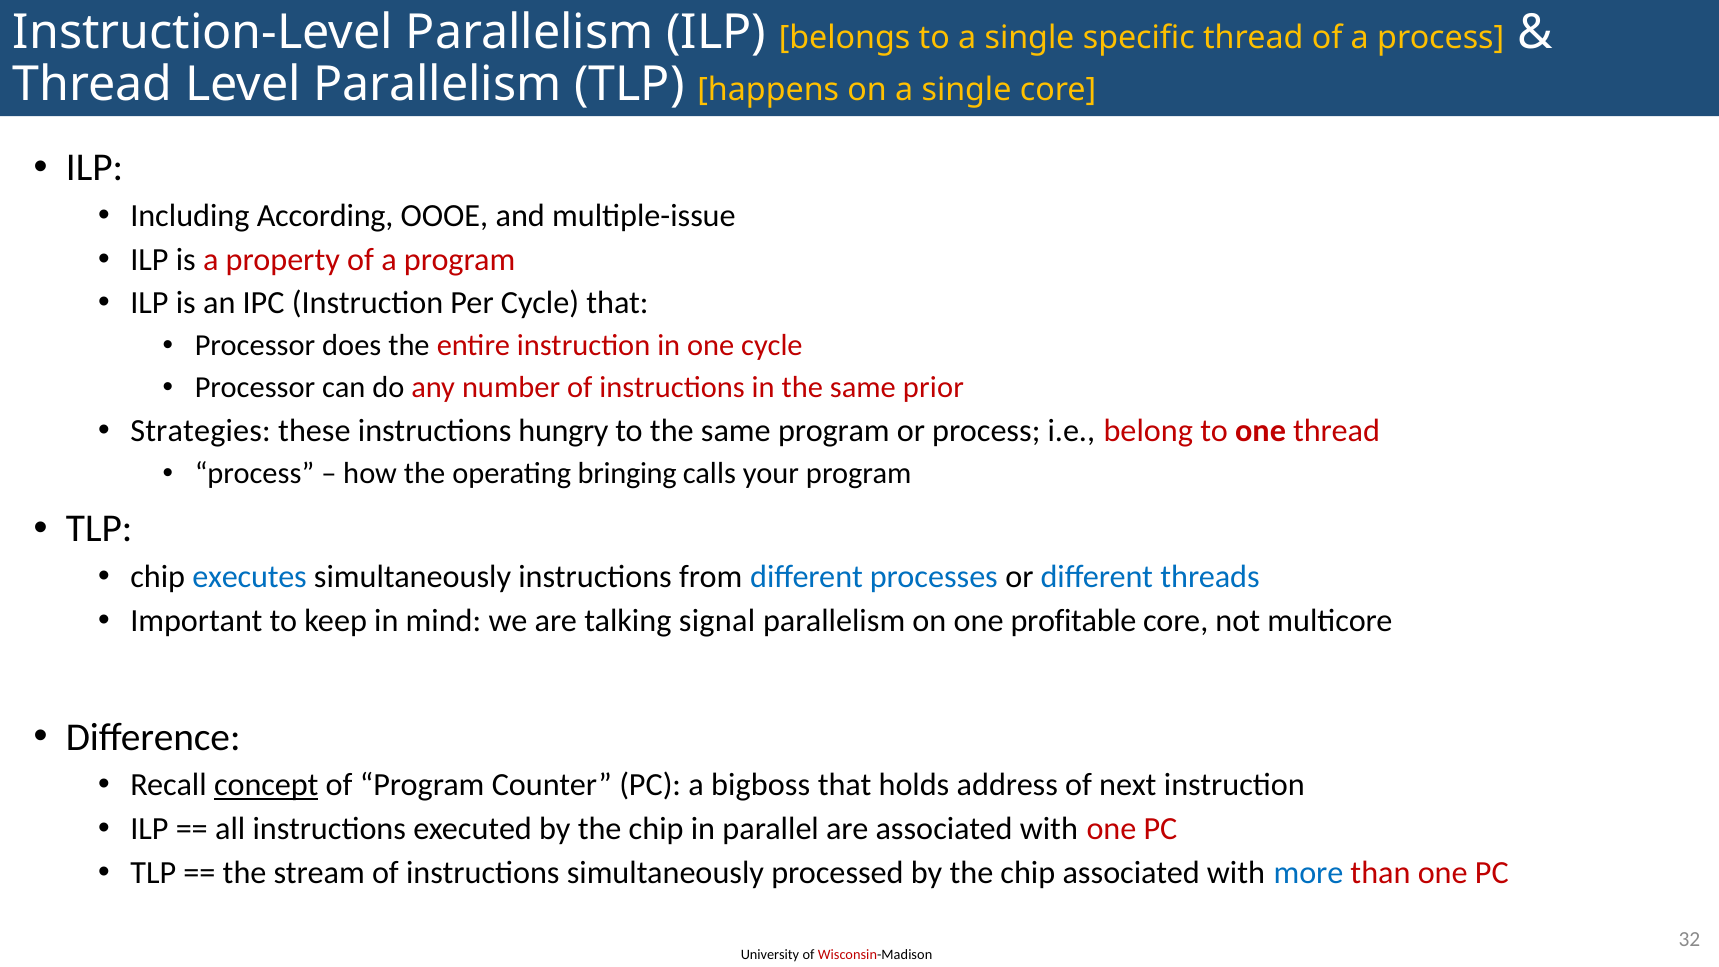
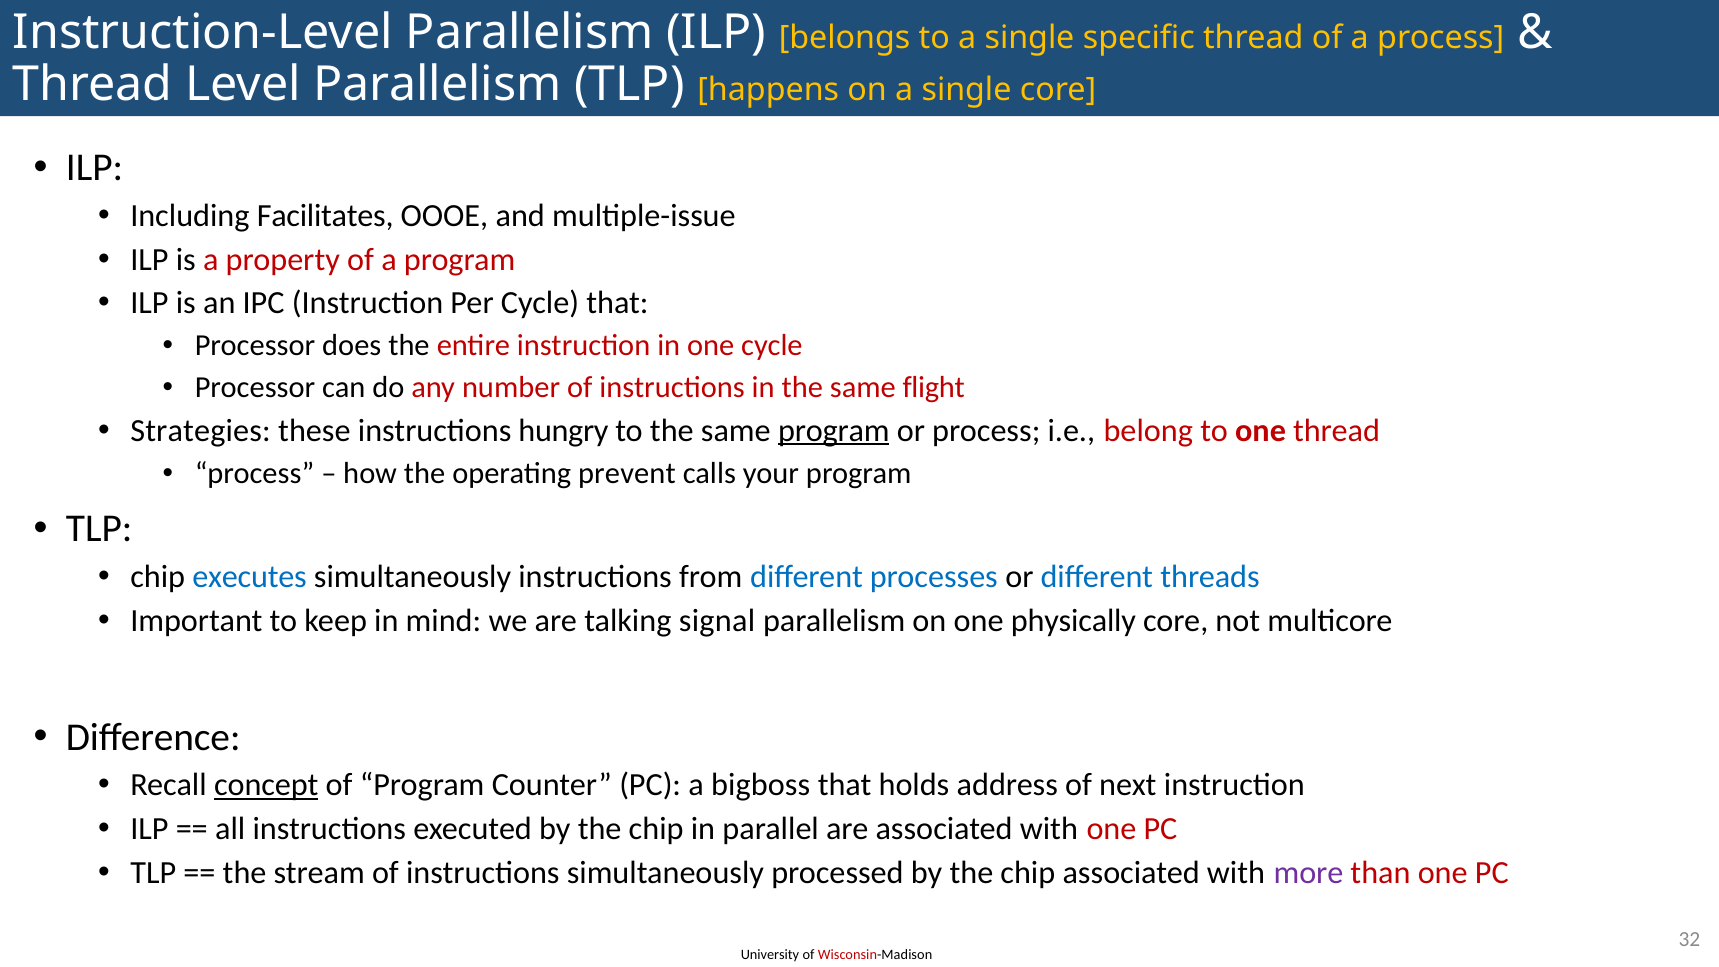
According: According -> Facilitates
prior: prior -> flight
program at (834, 431) underline: none -> present
bringing: bringing -> prevent
profitable: profitable -> physically
more colour: blue -> purple
